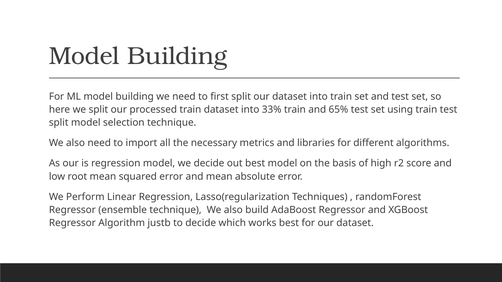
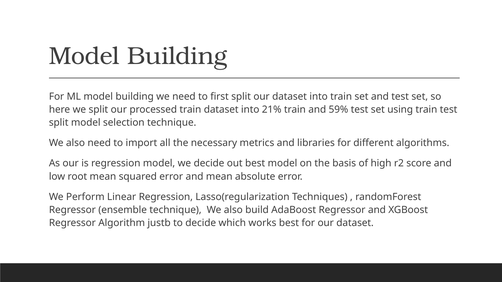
33%: 33% -> 21%
65%: 65% -> 59%
